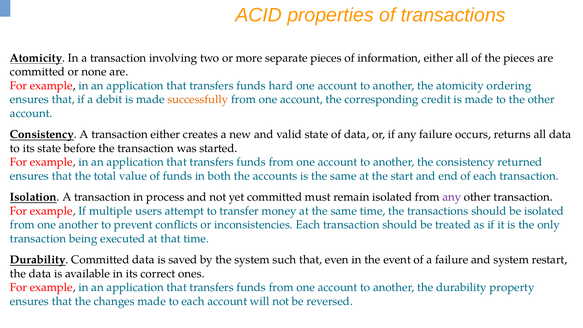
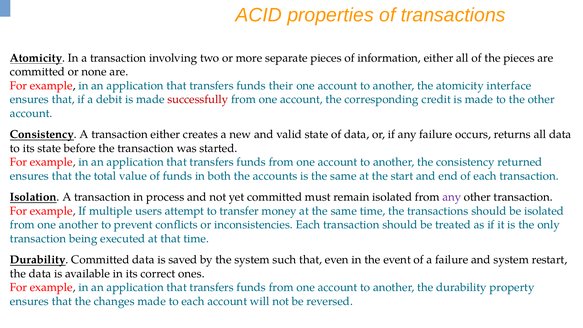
hard: hard -> their
ordering: ordering -> interface
successfully colour: orange -> red
